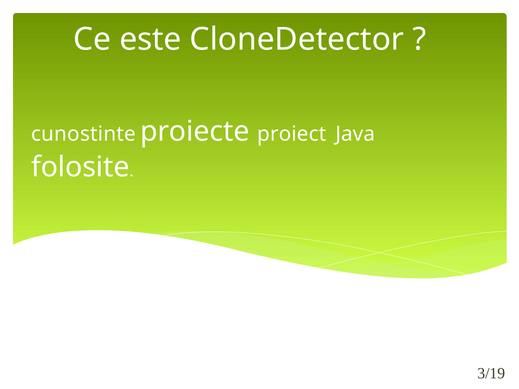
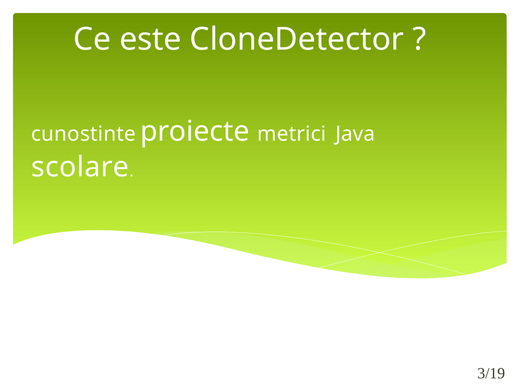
proiect: proiect -> metrici
folosite: folosite -> scolare
